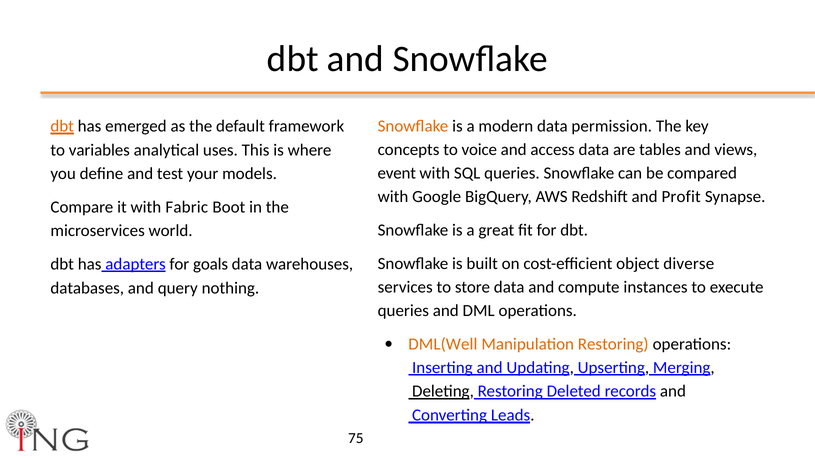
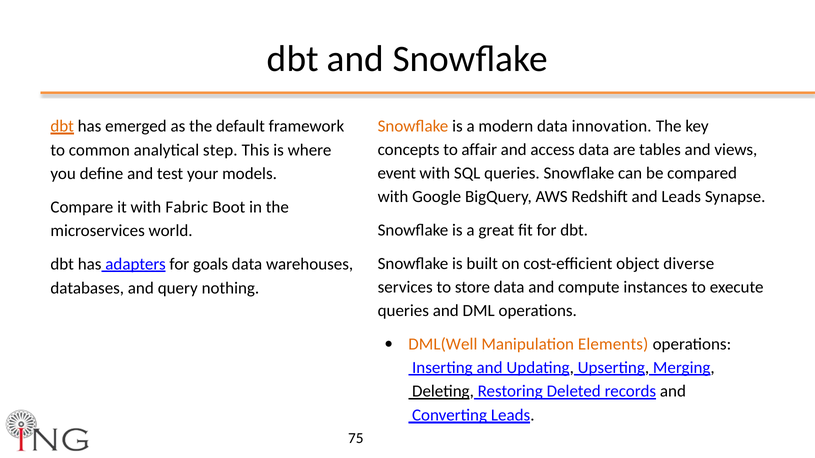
permission: permission -> innovation
voice: voice -> affair
variables: variables -> common
uses: uses -> step
and Profit: Profit -> Leads
Manipulation Restoring: Restoring -> Elements
